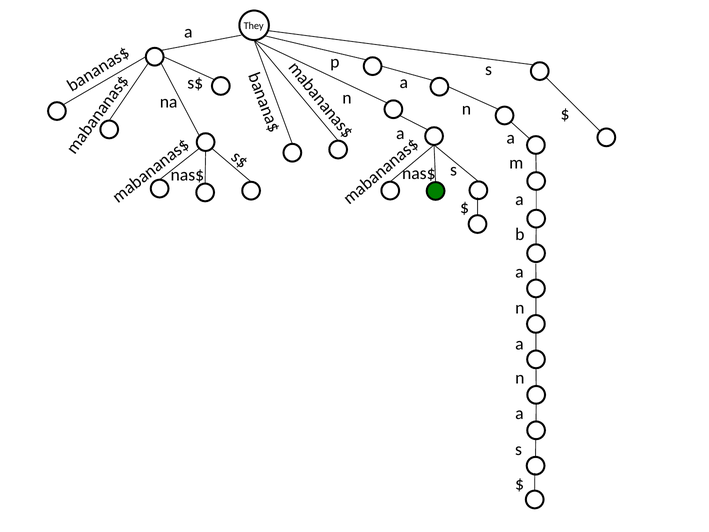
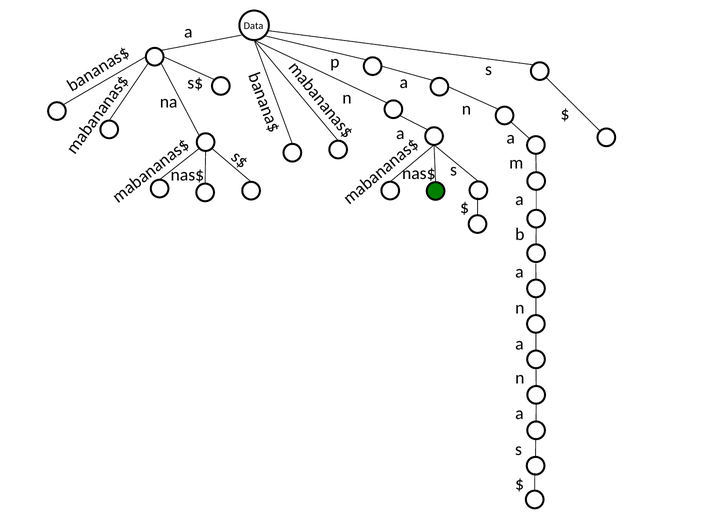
They: They -> Data
